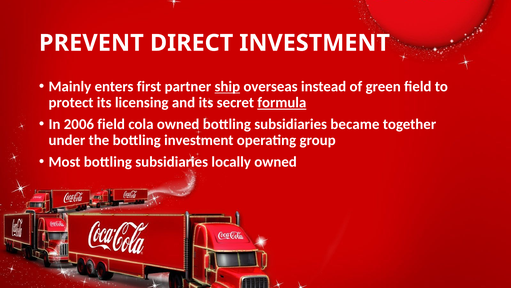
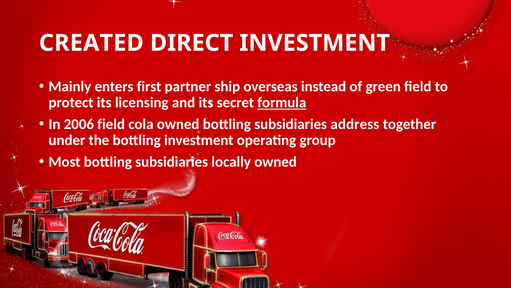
PREVENT: PREVENT -> CREATED
ship underline: present -> none
became: became -> address
